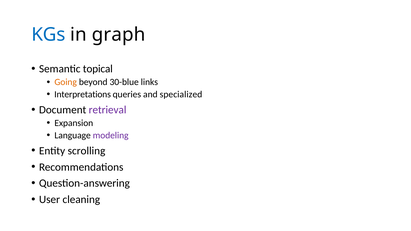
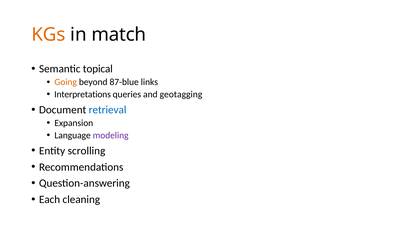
KGs colour: blue -> orange
graph: graph -> match
30-blue: 30-blue -> 87-blue
specialized: specialized -> geotagging
retrieval colour: purple -> blue
User: User -> Each
